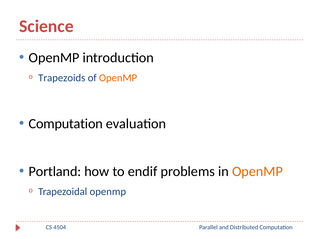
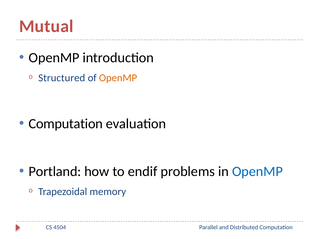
Science: Science -> Mutual
Trapezoids: Trapezoids -> Structured
OpenMP at (257, 172) colour: orange -> blue
Trapezoidal openmp: openmp -> memory
